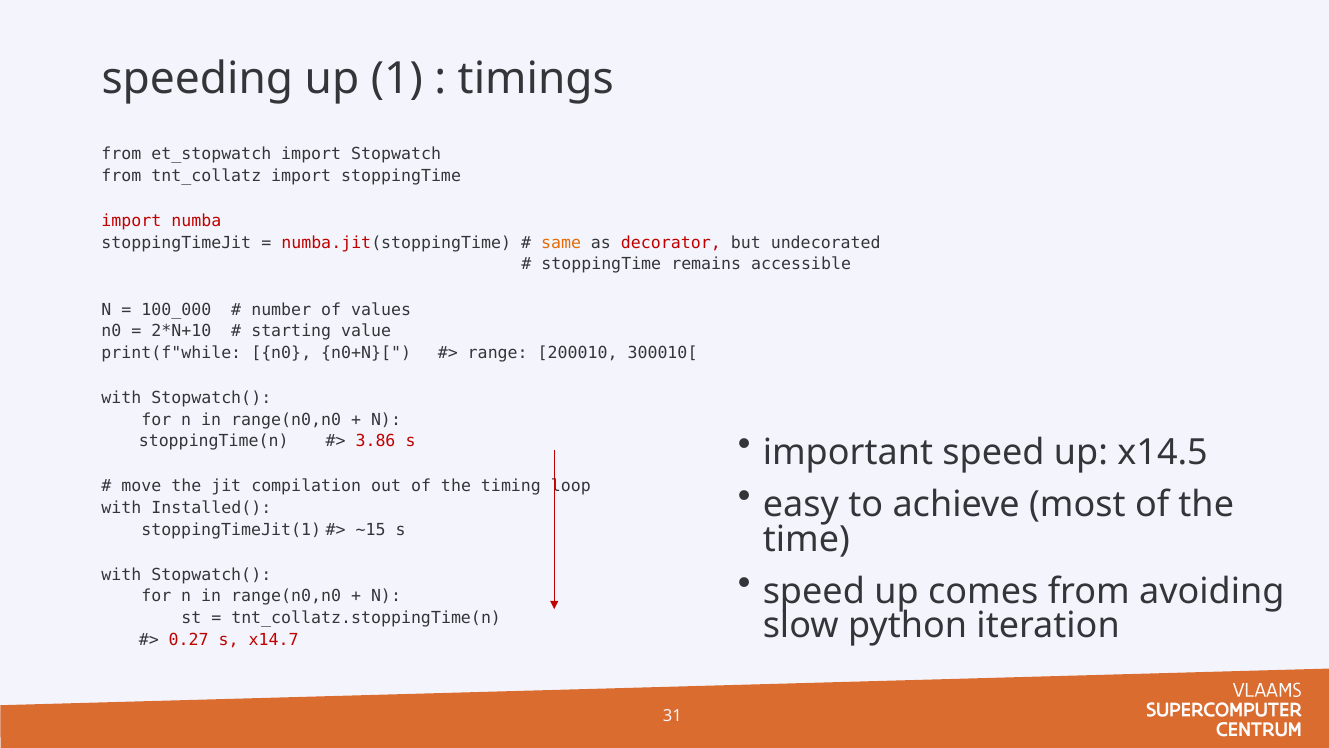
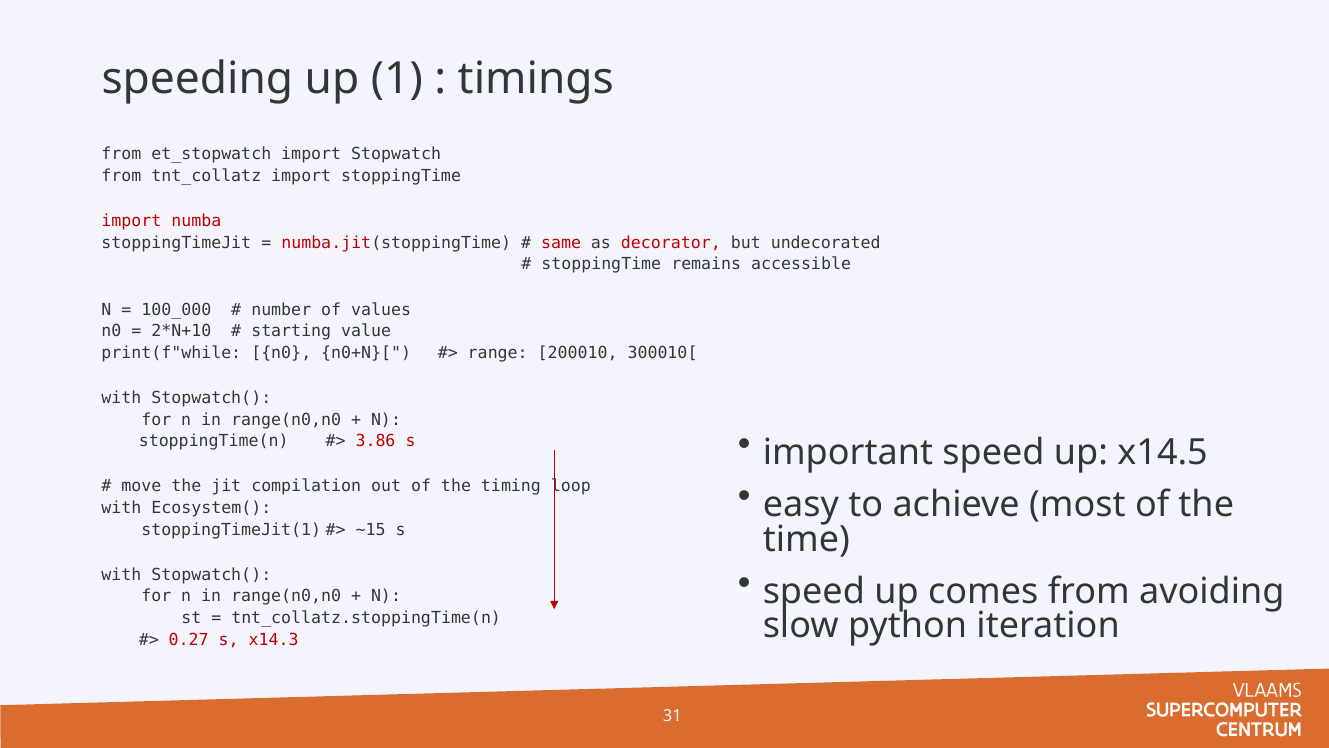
same colour: orange -> red
Installed(: Installed( -> Ecosystem(
x14.7: x14.7 -> x14.3
